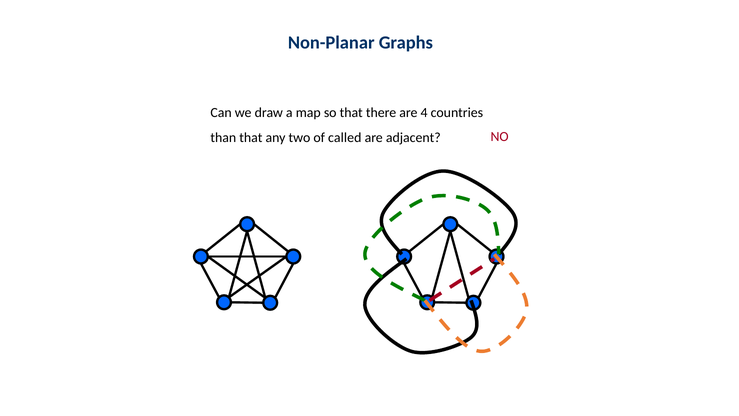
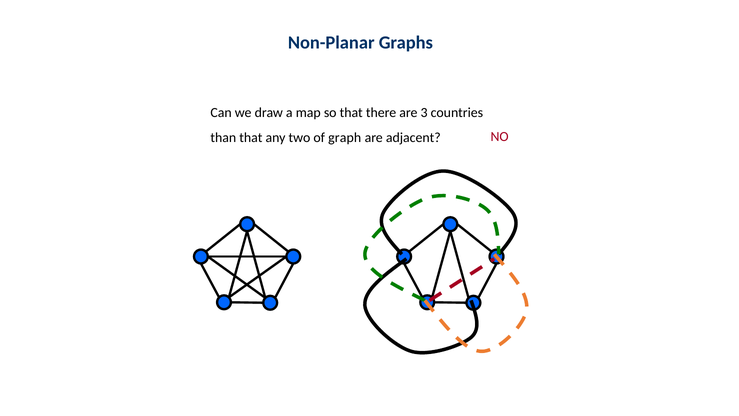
4: 4 -> 3
called: called -> graph
